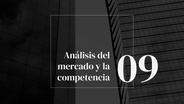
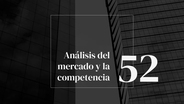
09: 09 -> 52
